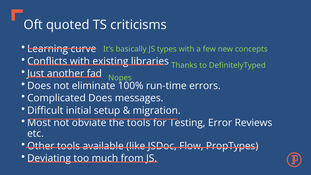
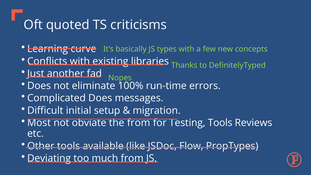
the tools: tools -> from
Testing Error: Error -> Tools
